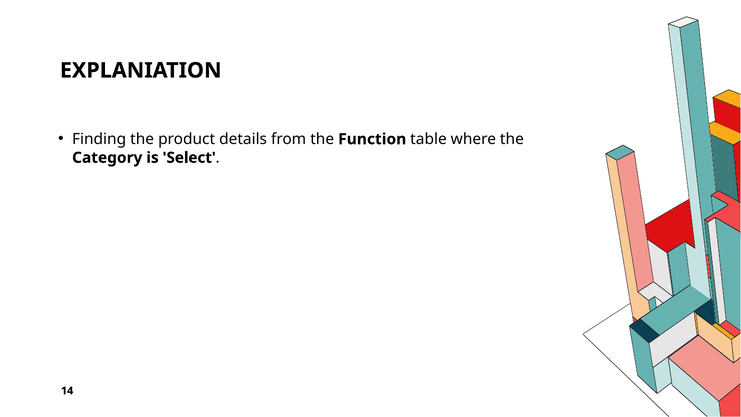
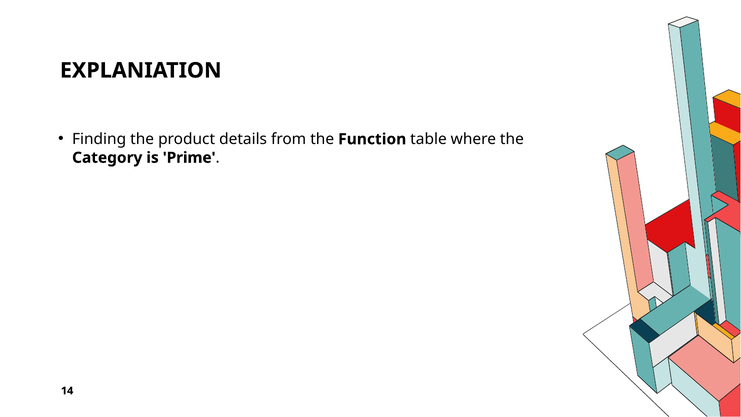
Select: Select -> Prime
